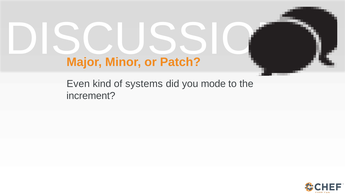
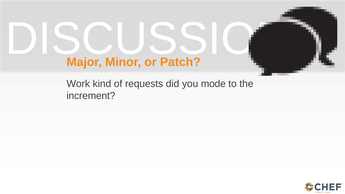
Even: Even -> Work
systems: systems -> requests
